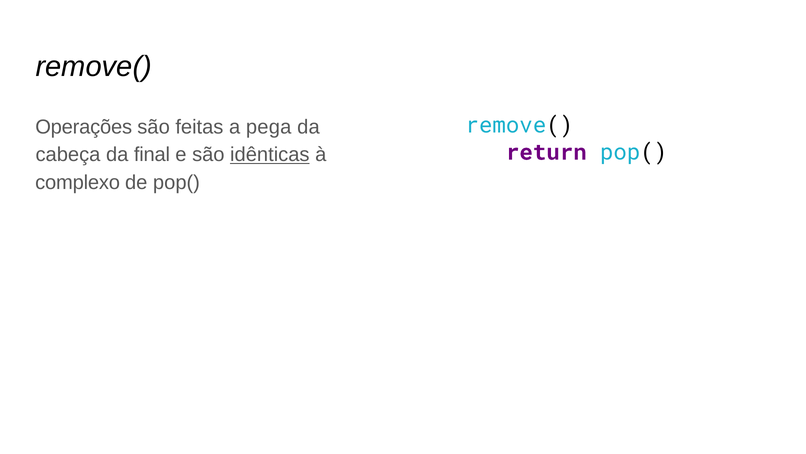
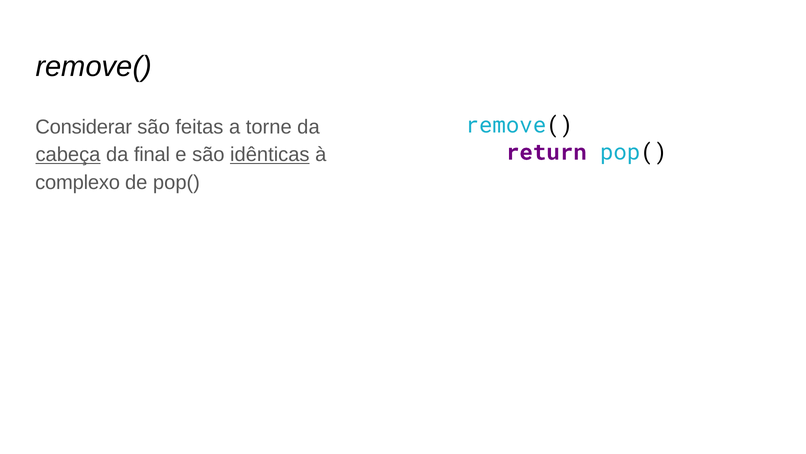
Operações: Operações -> Considerar
pega: pega -> torne
cabeça underline: none -> present
